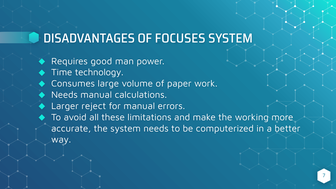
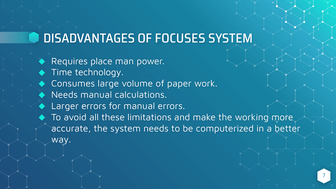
good: good -> place
Larger reject: reject -> errors
